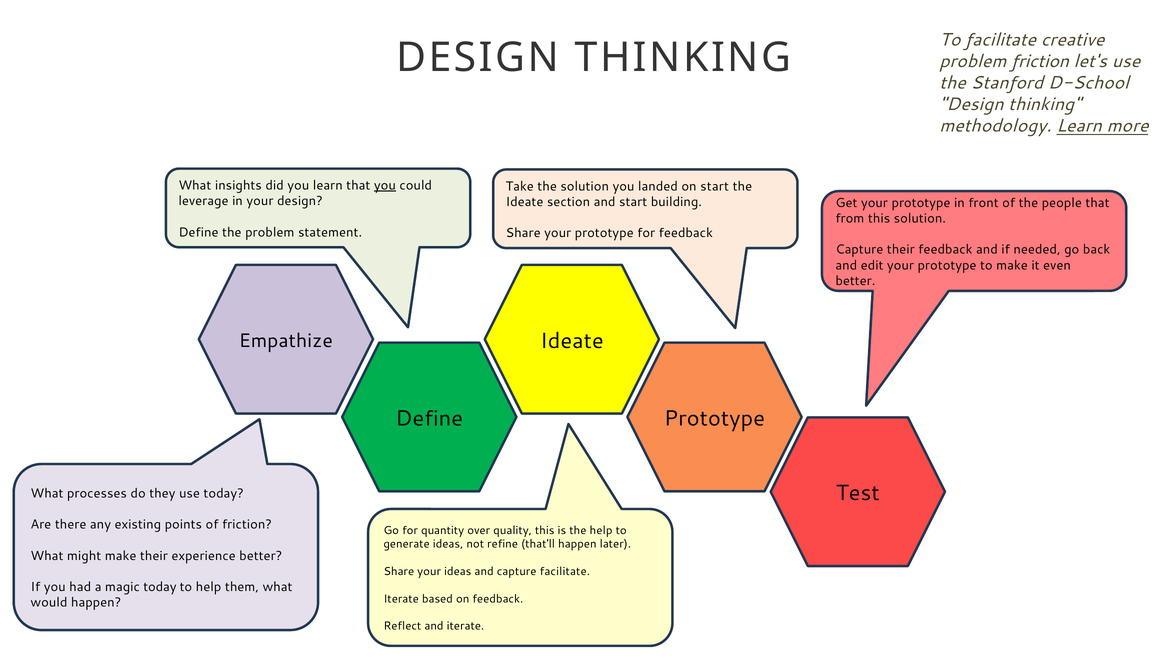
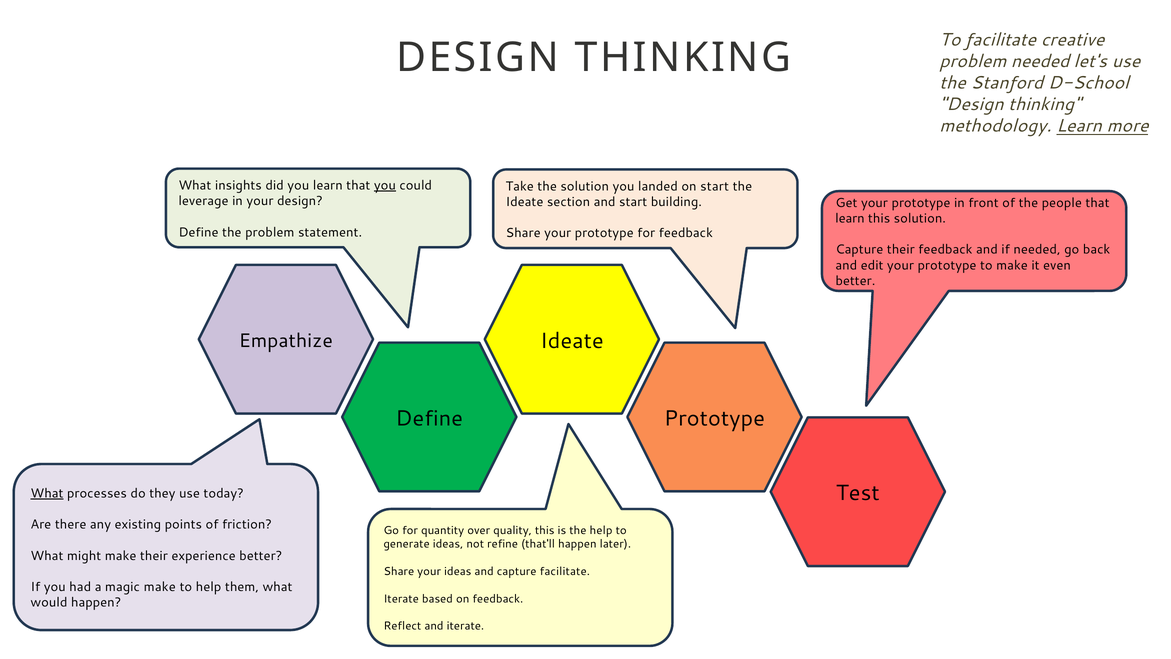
problem friction: friction -> needed
from at (850, 218): from -> learn
What at (47, 493) underline: none -> present
magic today: today -> make
